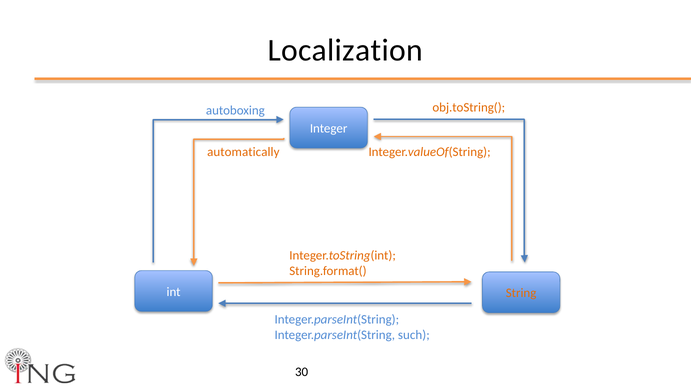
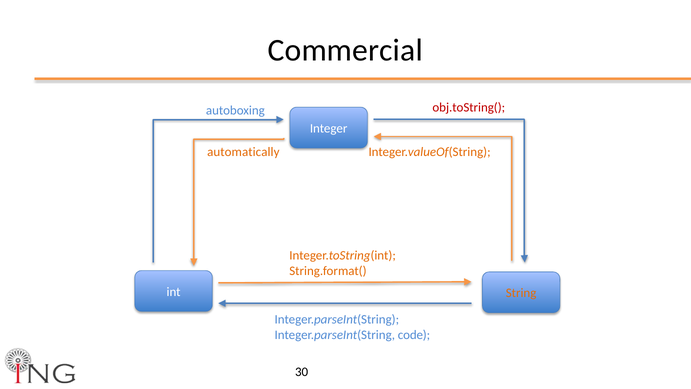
Localization: Localization -> Commercial
obj.toString( colour: orange -> red
such: such -> code
